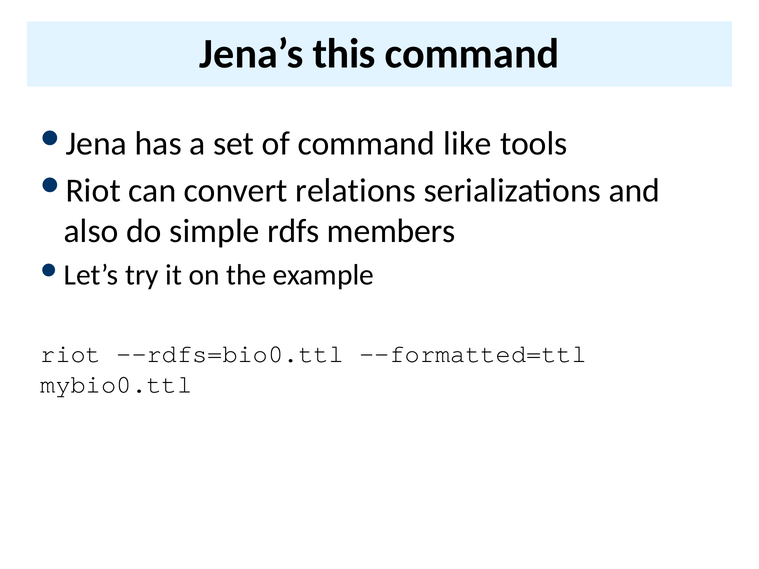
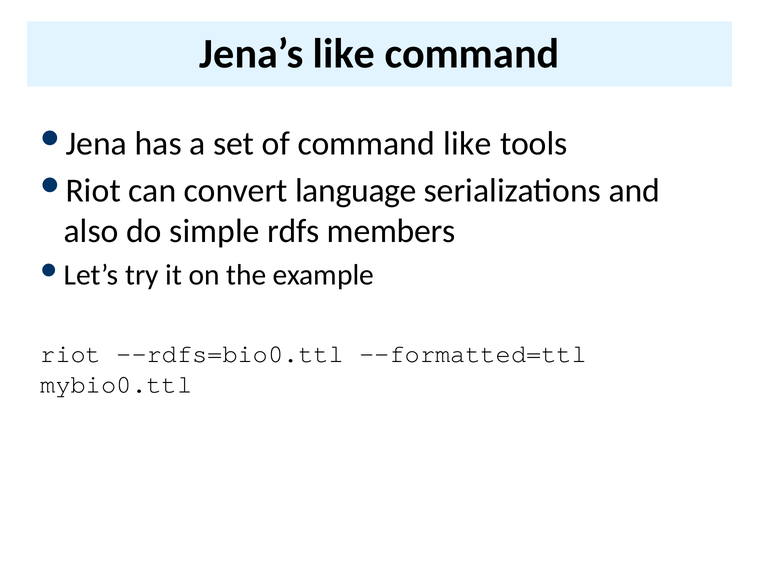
Jena’s this: this -> like
relations: relations -> language
